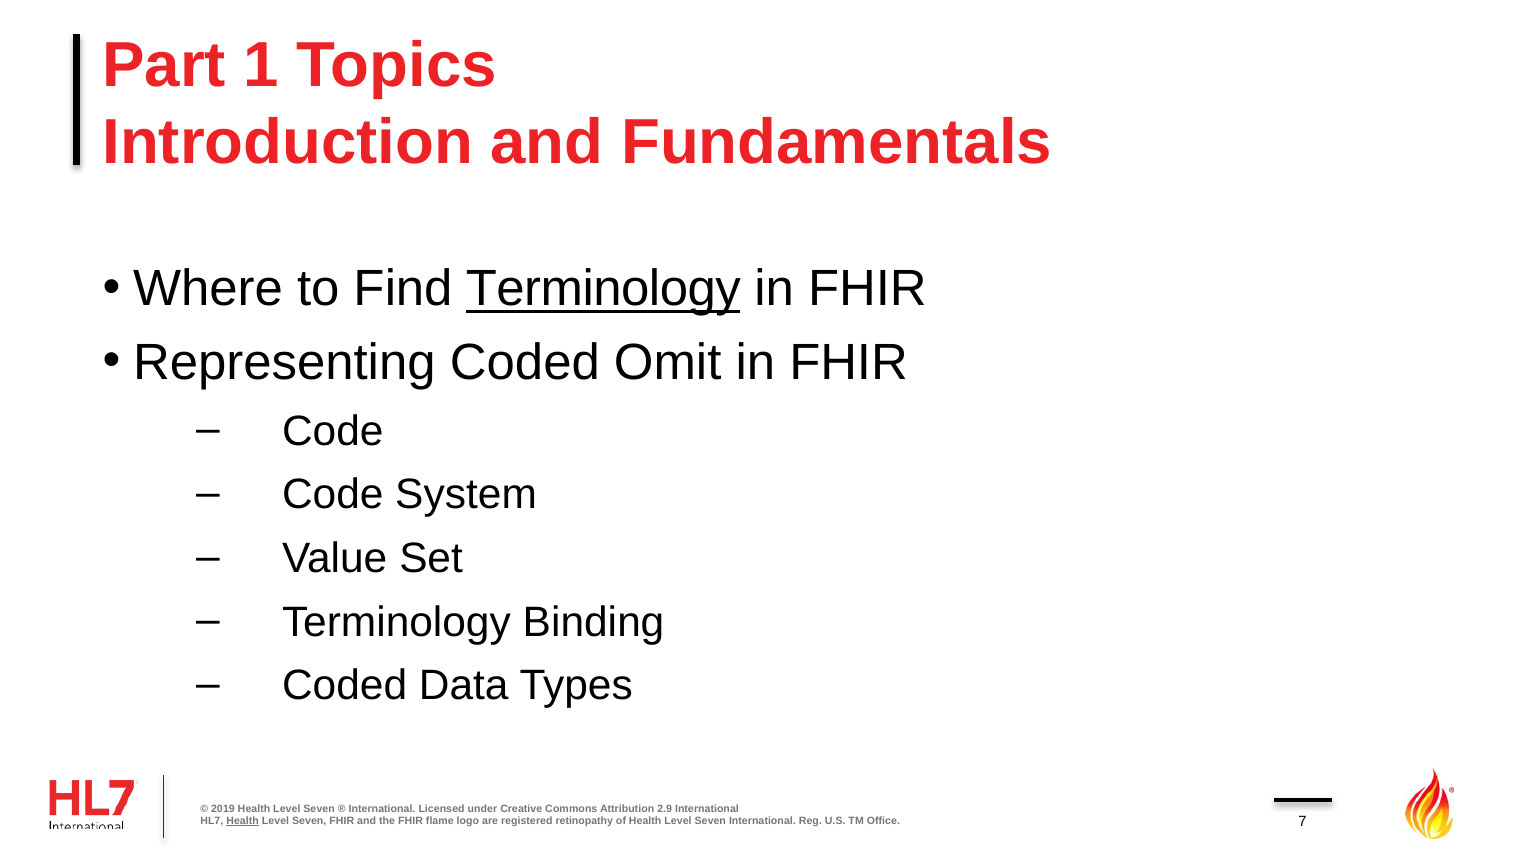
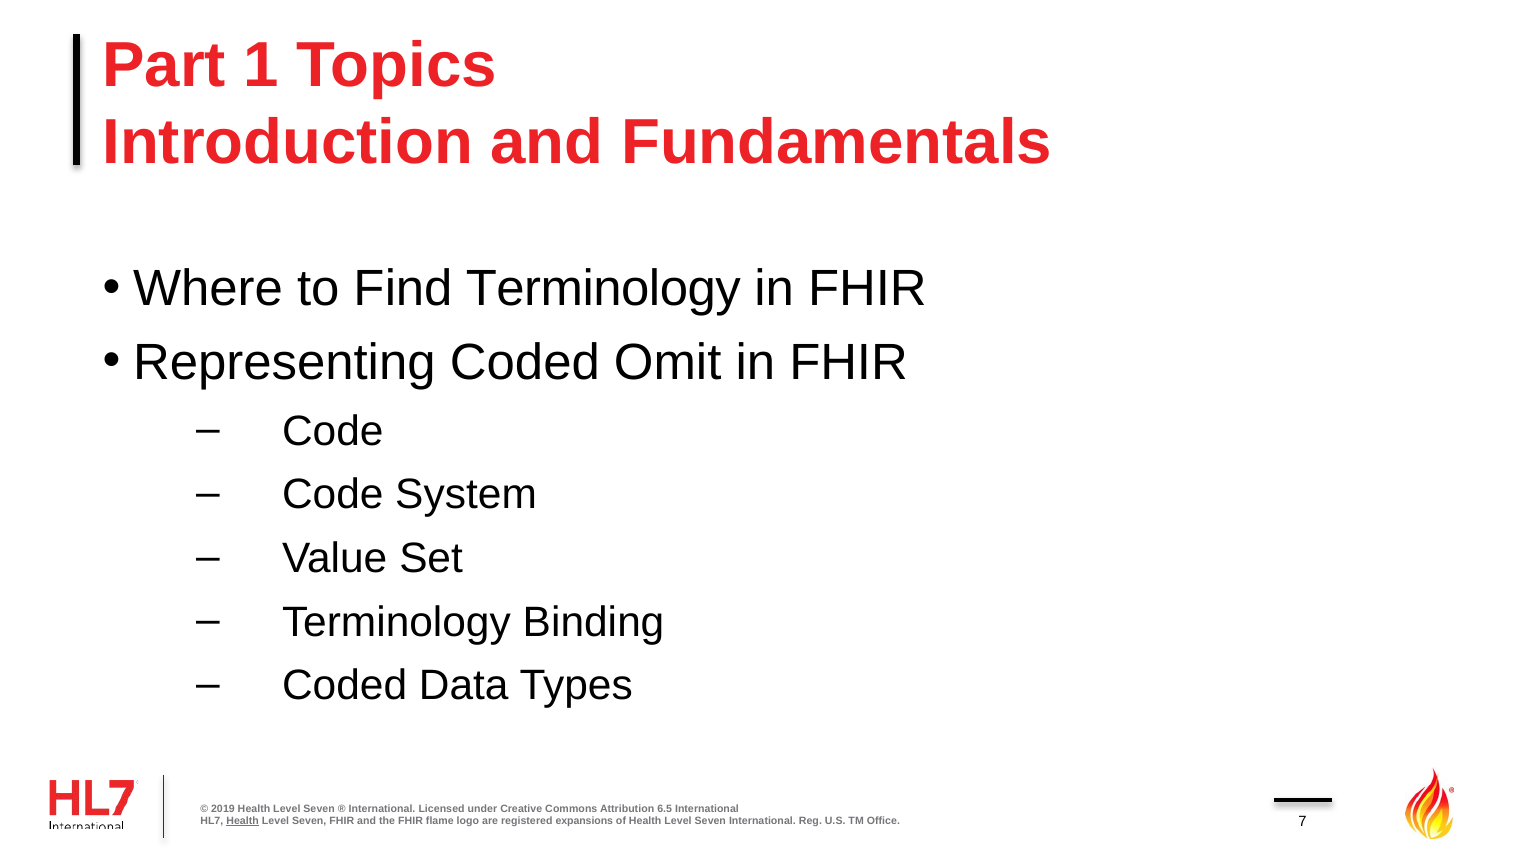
Terminology at (603, 289) underline: present -> none
2.9: 2.9 -> 6.5
retinopathy: retinopathy -> expansions
